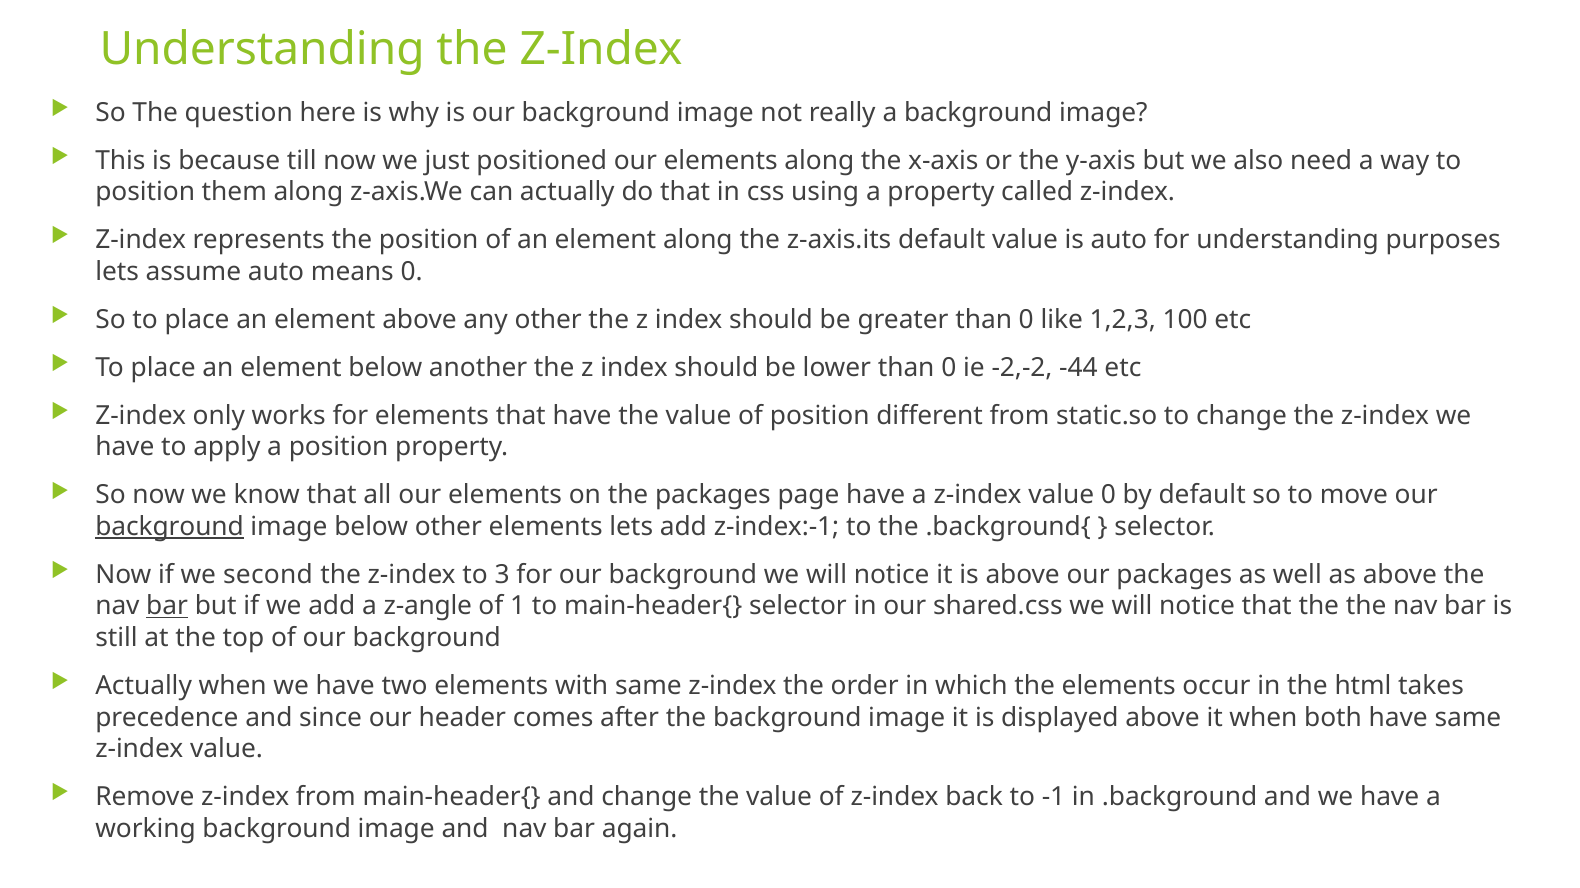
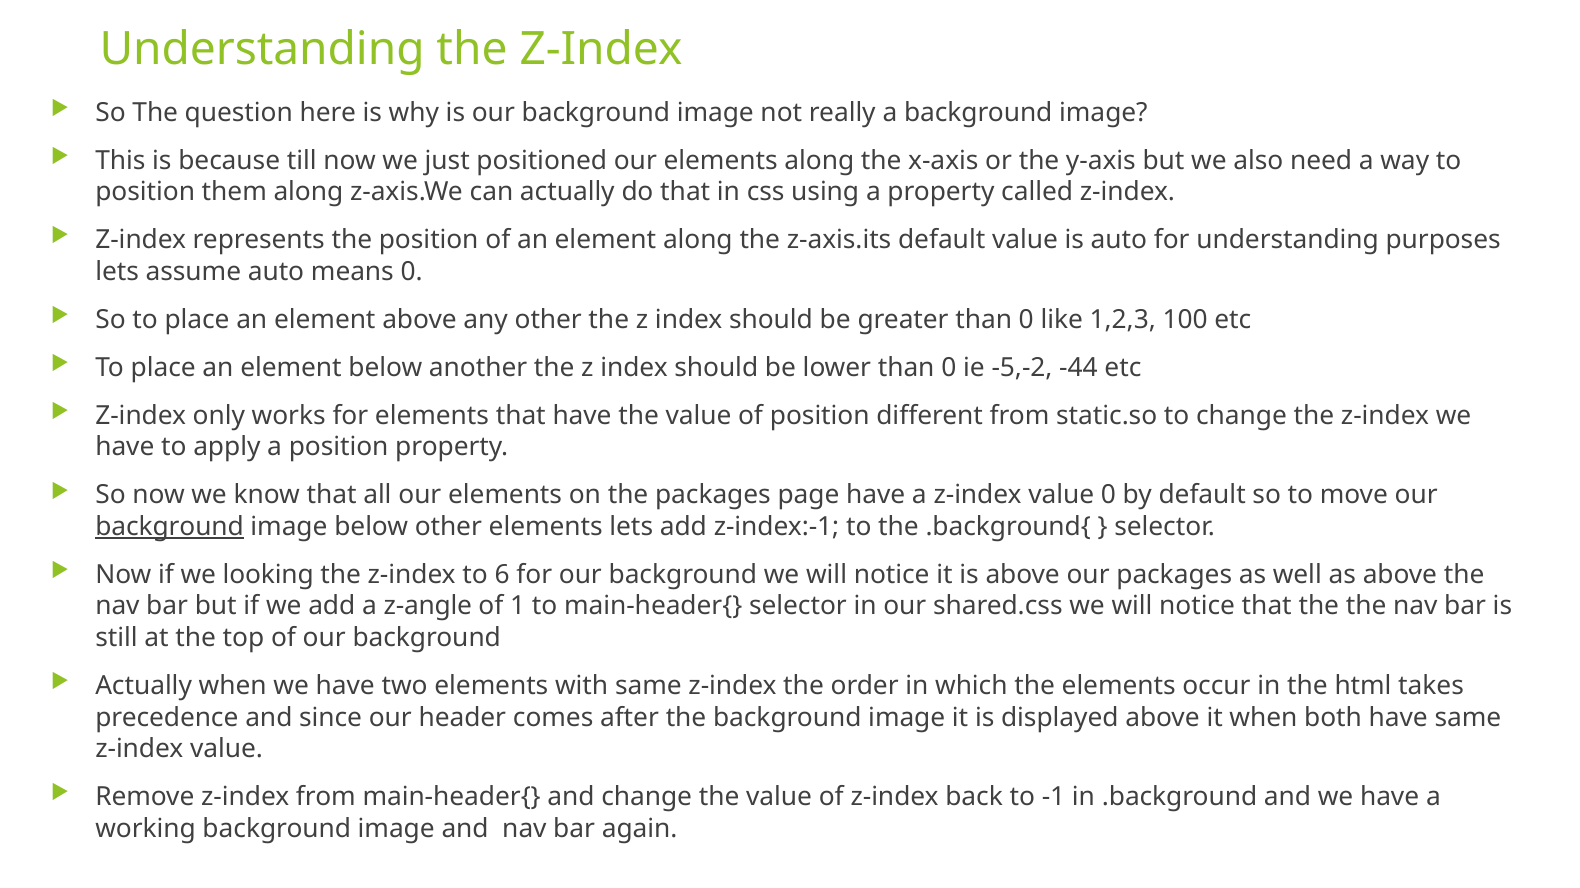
-2,-2: -2,-2 -> -5,-2
second: second -> looking
3: 3 -> 6
bar at (167, 607) underline: present -> none
